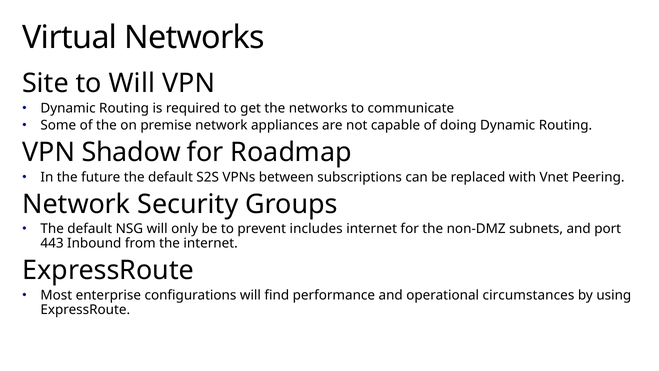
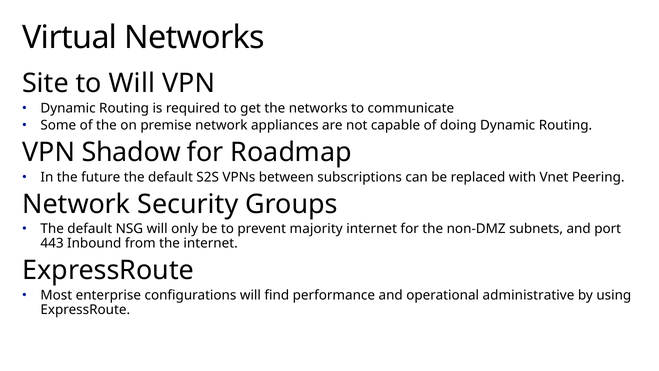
includes: includes -> majority
circumstances: circumstances -> administrative
